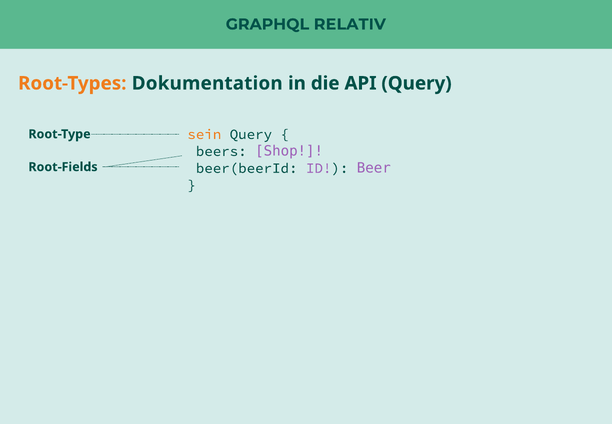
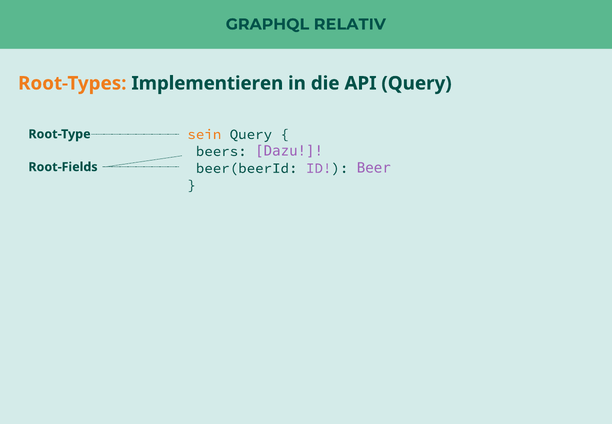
Dokumentation: Dokumentation -> Implementieren
Shop: Shop -> Dazu
